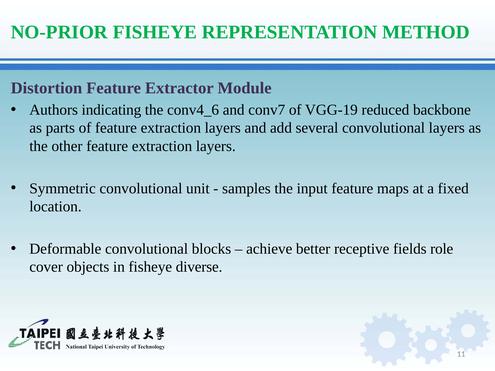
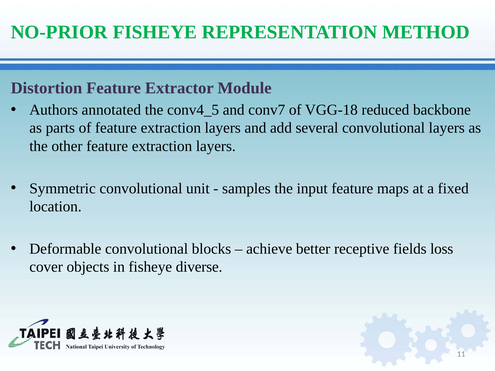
indicating: indicating -> annotated
conv4_6: conv4_6 -> conv4_5
VGG-19: VGG-19 -> VGG-18
role: role -> loss
